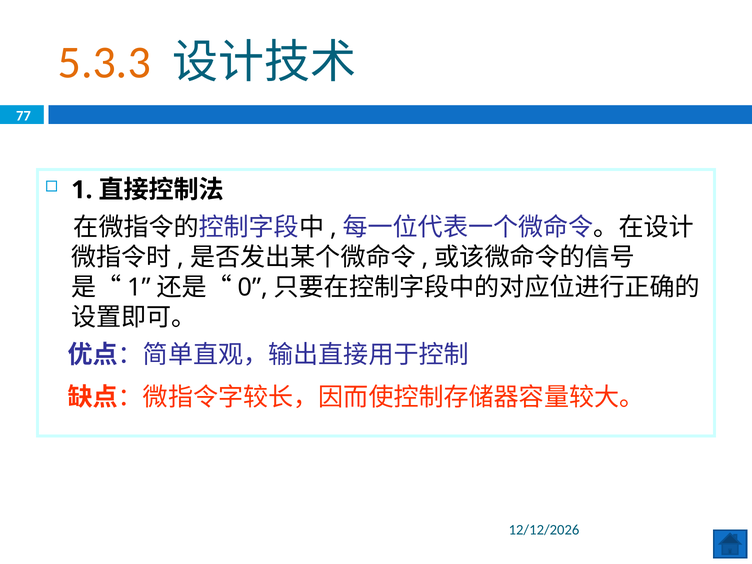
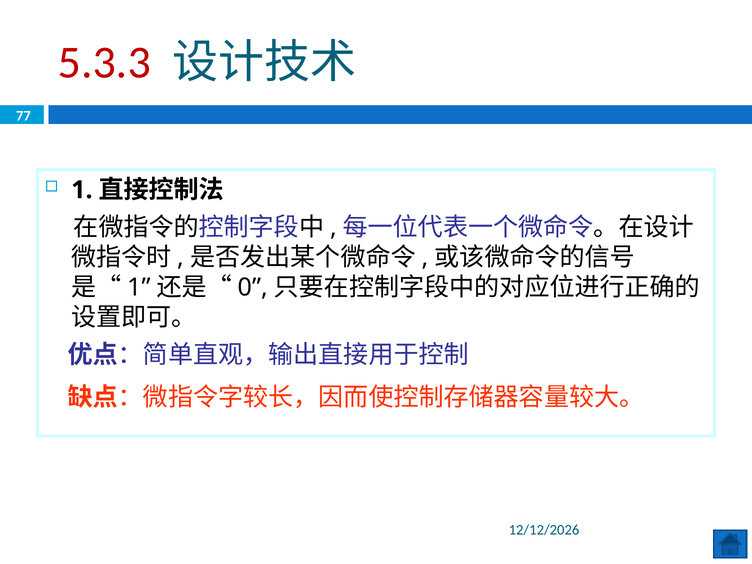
5.3.3 colour: orange -> red
